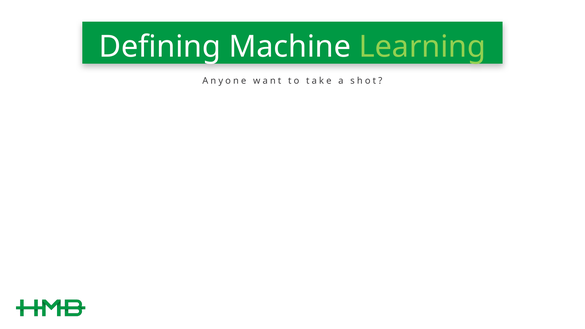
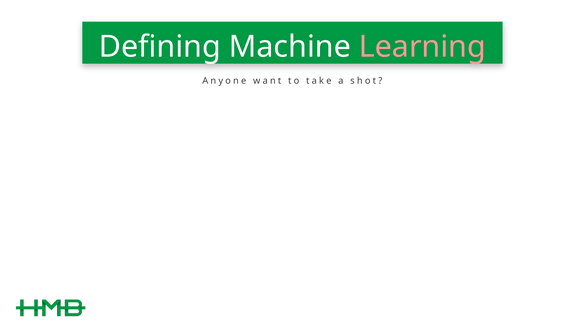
Learning colour: light green -> pink
